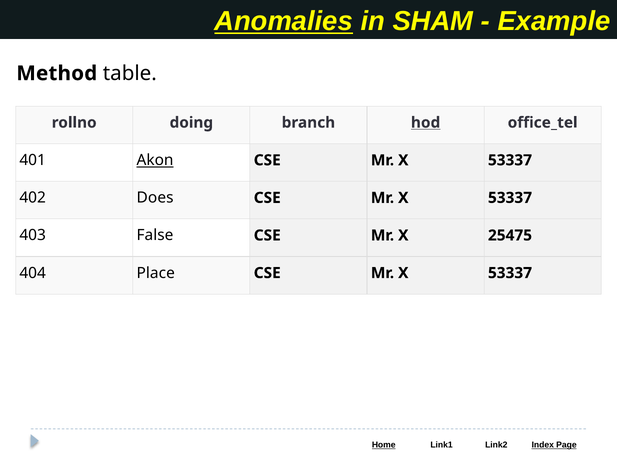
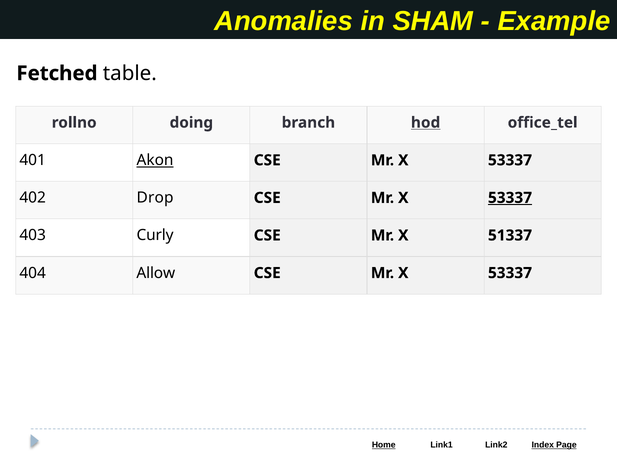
Anomalies underline: present -> none
Method: Method -> Fetched
Does: Does -> Drop
53337 at (510, 198) underline: none -> present
False: False -> Curly
25475: 25475 -> 51337
Place: Place -> Allow
